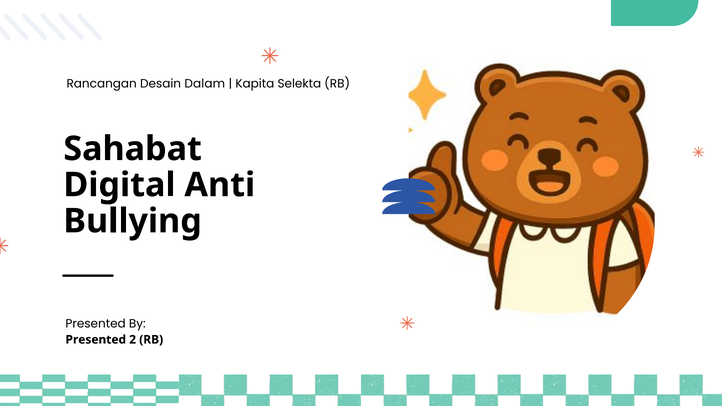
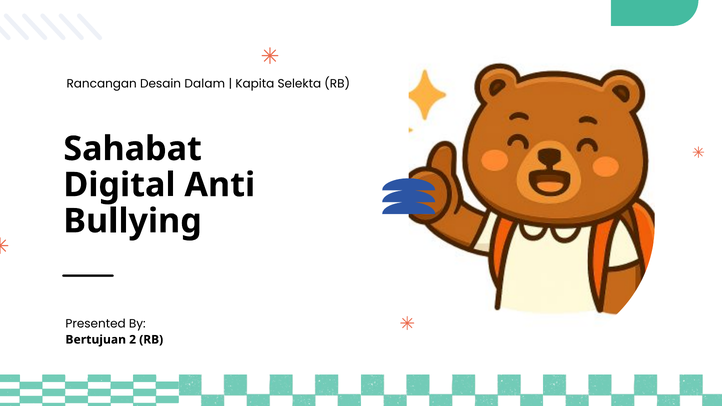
Presented at (96, 340): Presented -> Bertujuan
